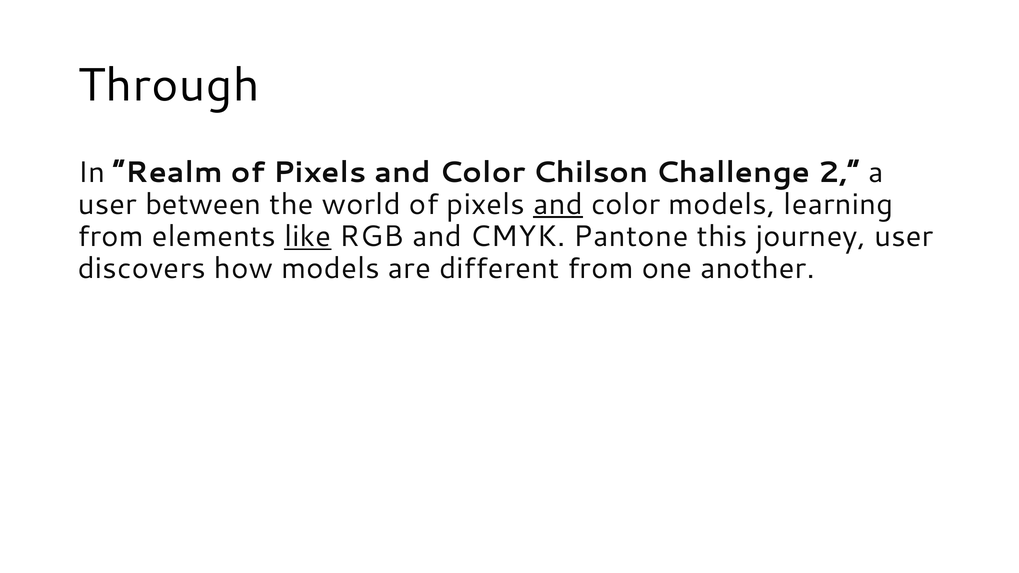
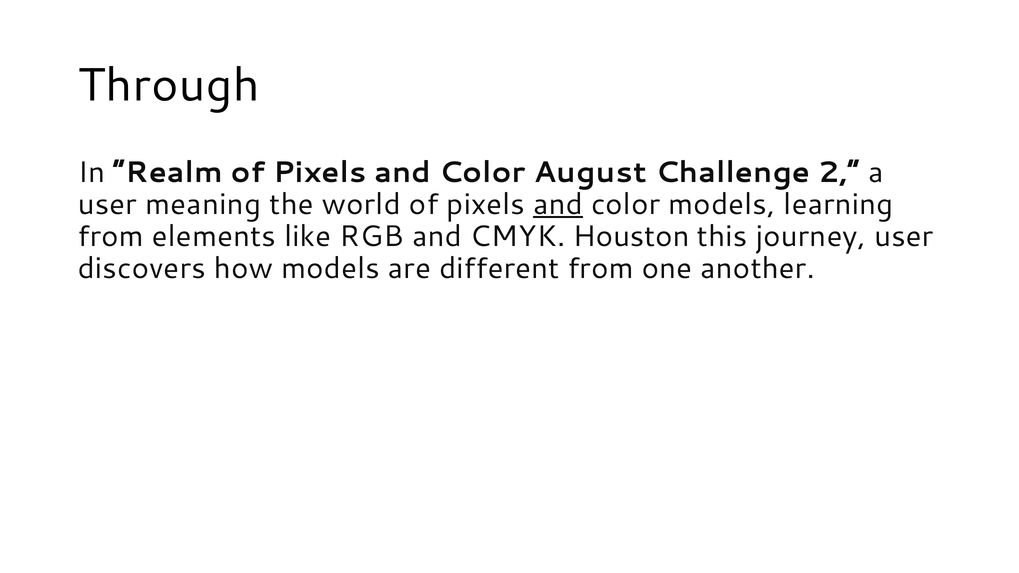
Chilson: Chilson -> August
between: between -> meaning
like underline: present -> none
Pantone: Pantone -> Houston
